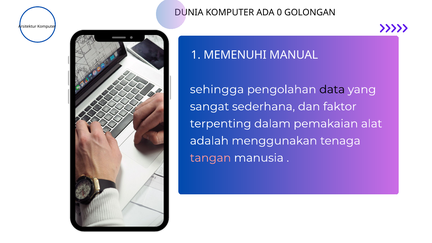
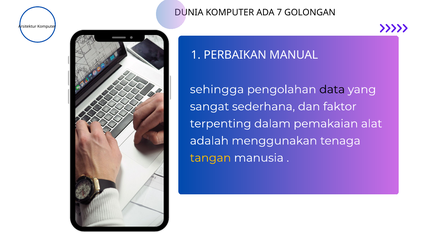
0: 0 -> 7
MEMENUHI: MEMENUHI -> PERBAIKAN
tangan at (211, 158) colour: pink -> yellow
